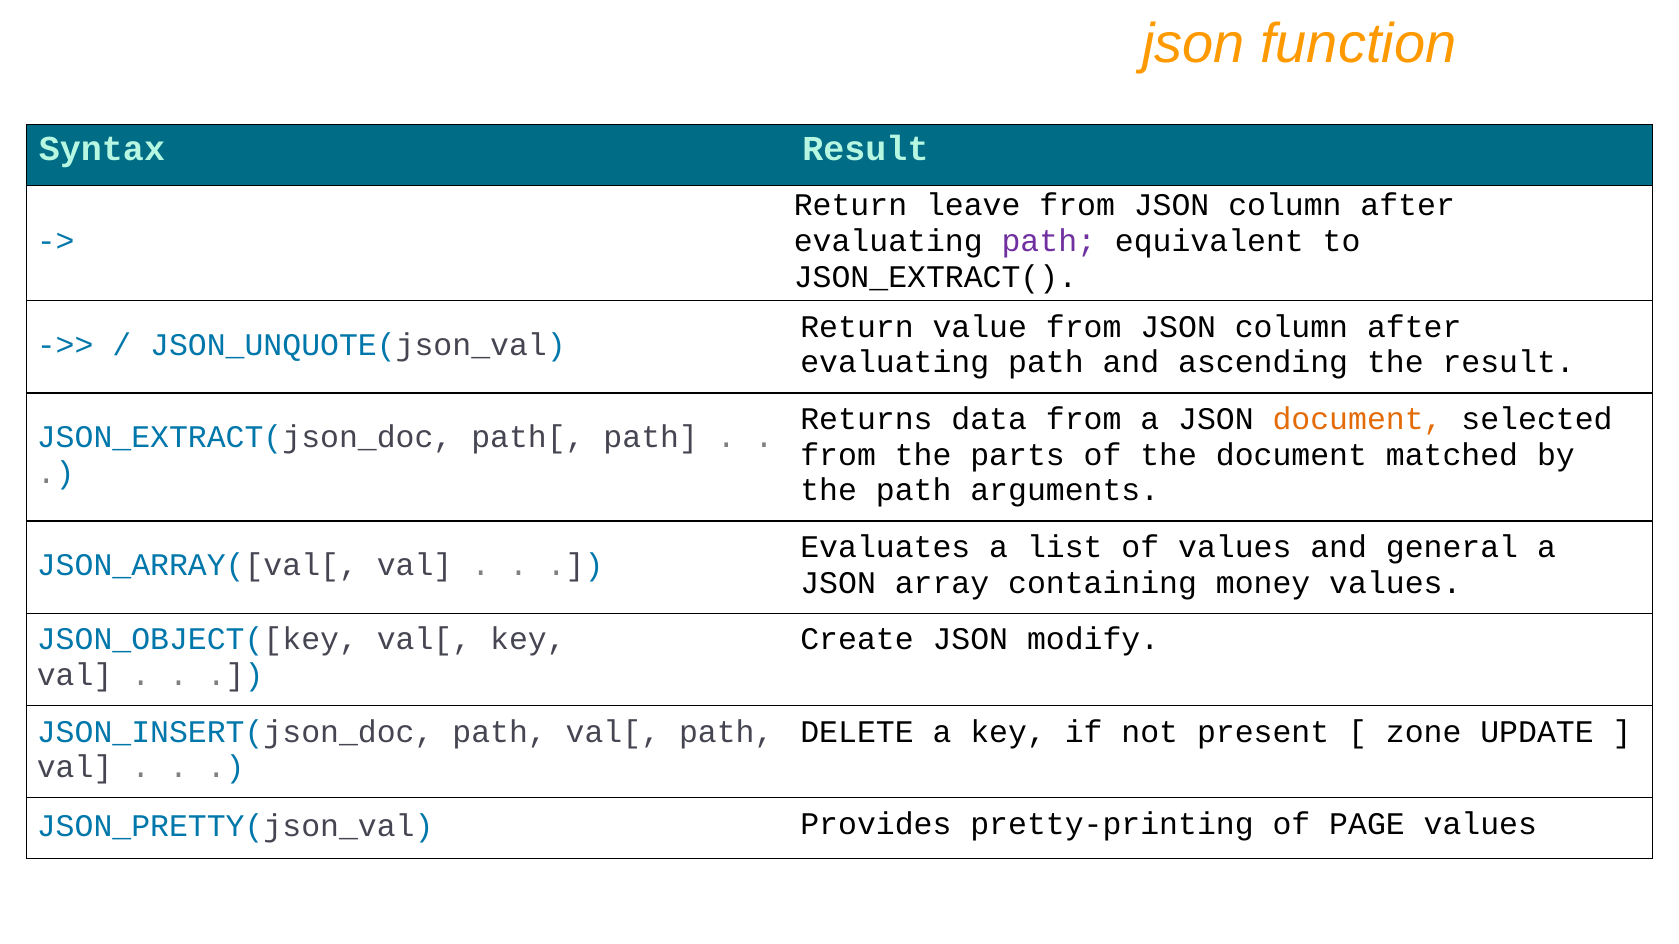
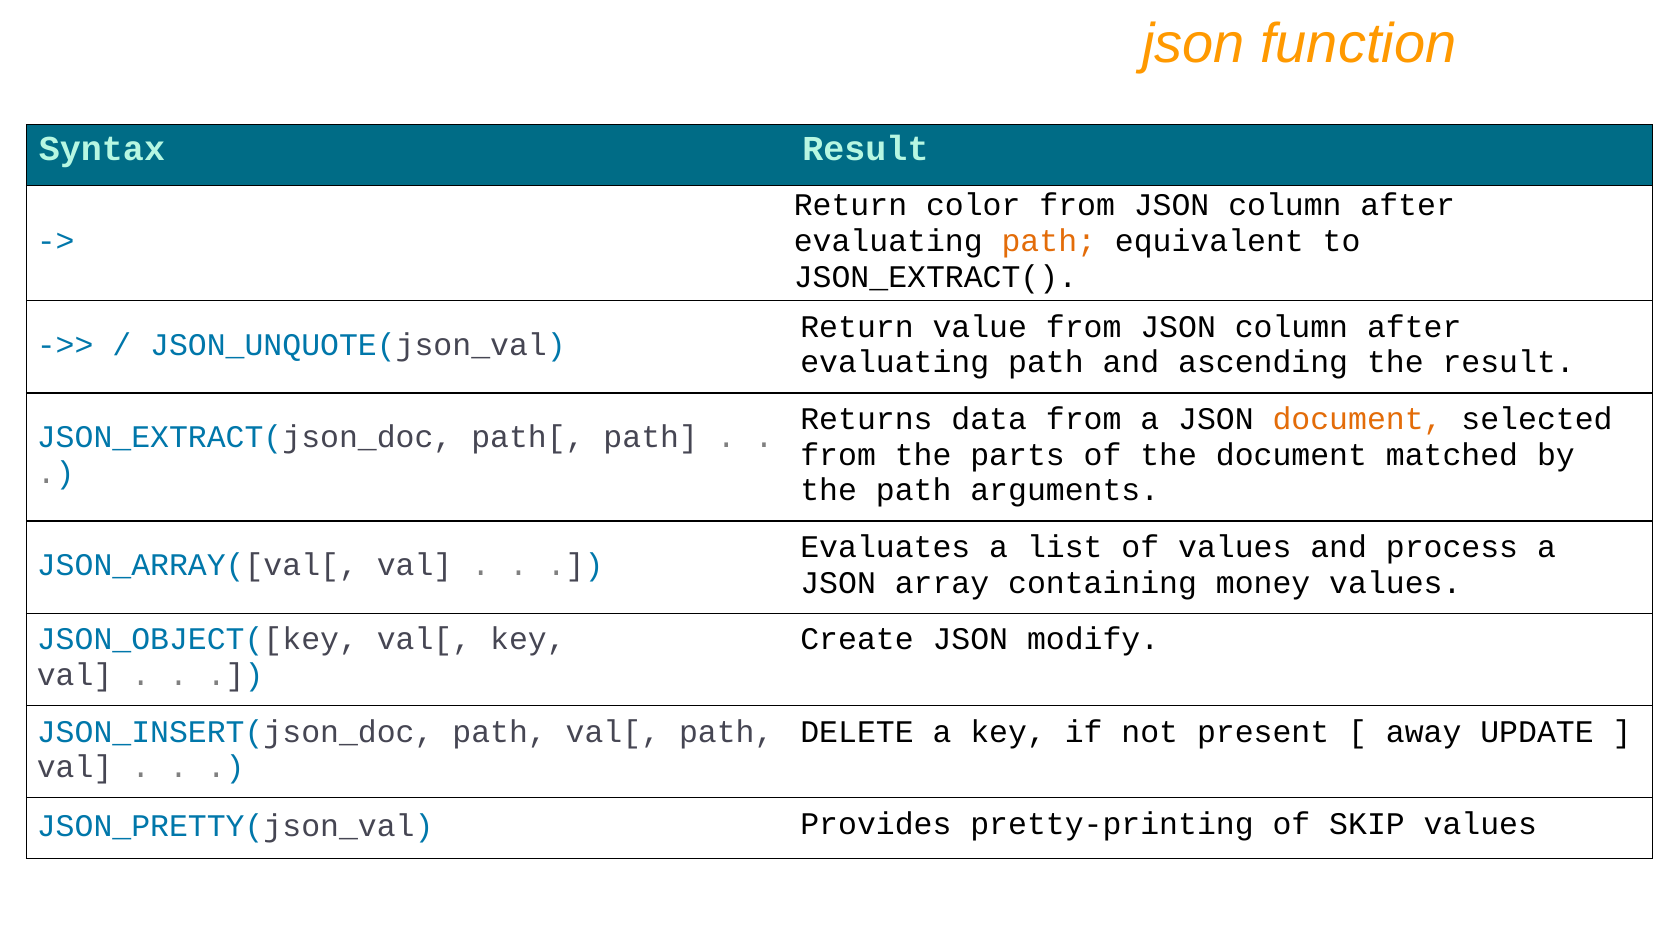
leave: leave -> color
path at (1049, 241) colour: purple -> orange
general: general -> process
zone: zone -> away
PAGE: PAGE -> SKIP
